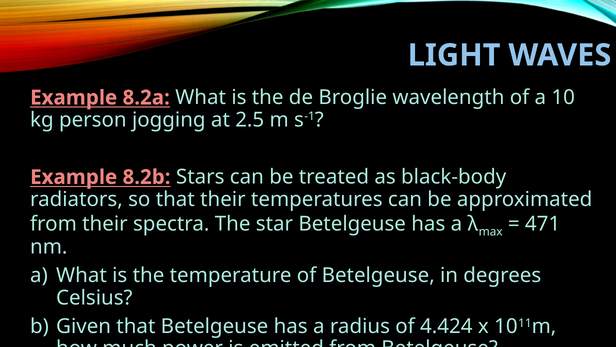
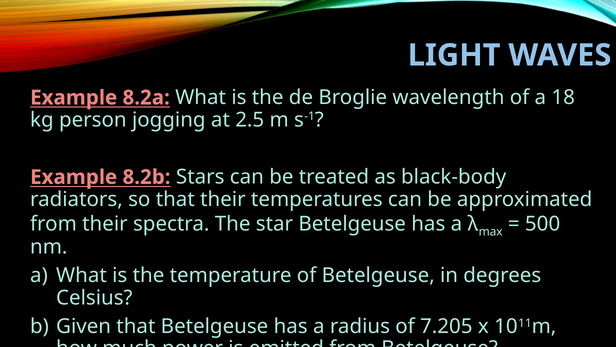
10: 10 -> 18
471: 471 -> 500
4.424: 4.424 -> 7.205
